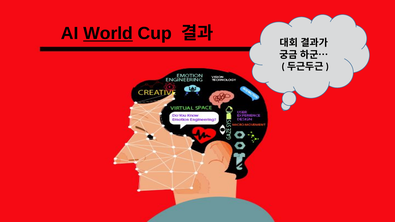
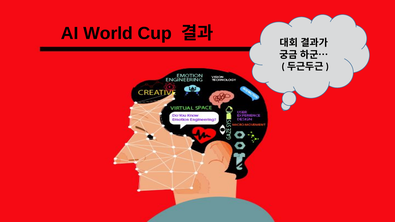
World underline: present -> none
